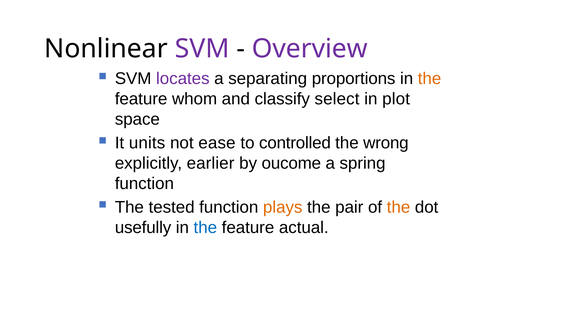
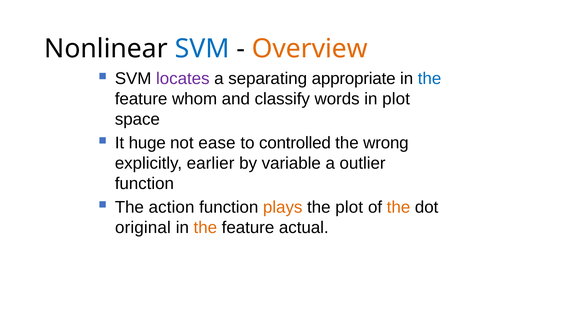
SVM at (202, 49) colour: purple -> blue
Overview colour: purple -> orange
proportions: proportions -> appropriate
the at (430, 79) colour: orange -> blue
select: select -> words
units: units -> huge
oucome: oucome -> variable
spring: spring -> outlier
tested: tested -> action
the pair: pair -> plot
usefully: usefully -> original
the at (205, 228) colour: blue -> orange
